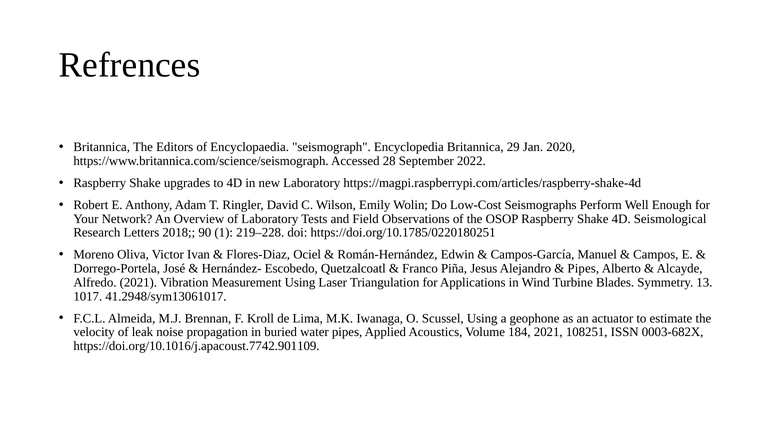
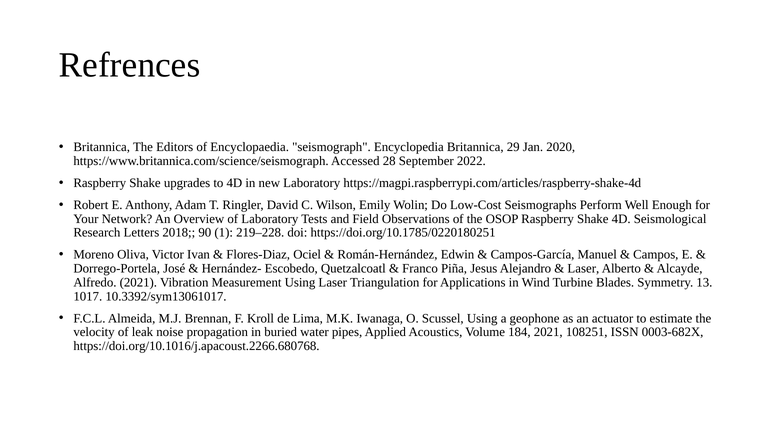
Pipes at (583, 268): Pipes -> Laser
41.2948/sym13061017: 41.2948/sym13061017 -> 10.3392/sym13061017
https://doi.org/10.1016/j.apacoust.7742.901109: https://doi.org/10.1016/j.apacoust.7742.901109 -> https://doi.org/10.1016/j.apacoust.2266.680768
